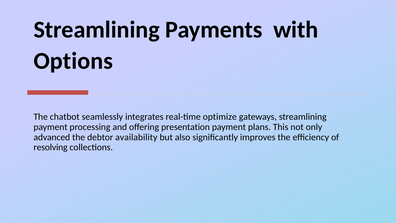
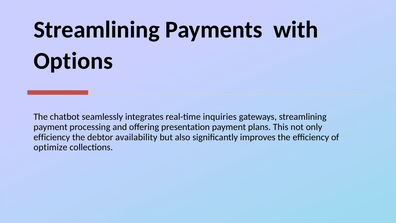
optimize: optimize -> inquiries
advanced at (52, 137): advanced -> efficiency
resolving: resolving -> optimize
